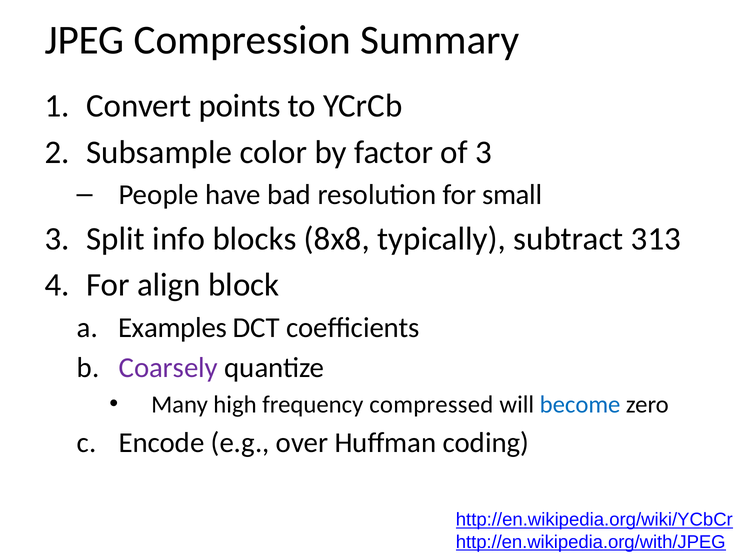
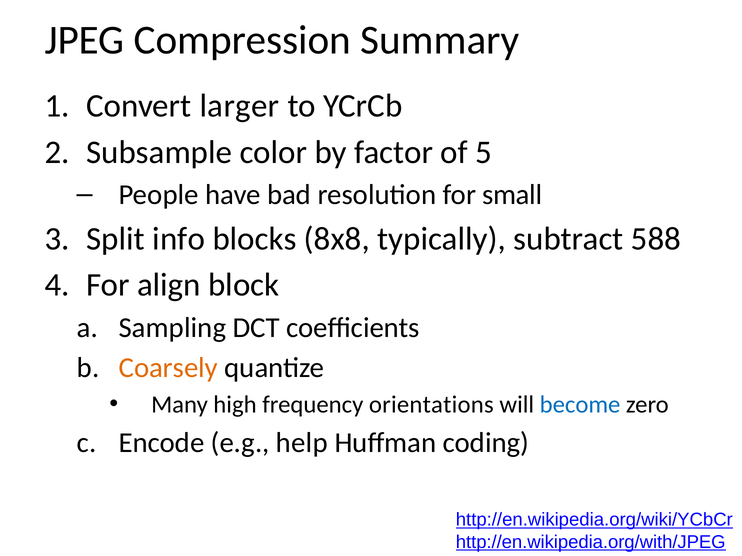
points: points -> larger
of 3: 3 -> 5
313: 313 -> 588
Examples: Examples -> Sampling
Coarsely colour: purple -> orange
compressed: compressed -> orientations
over: over -> help
